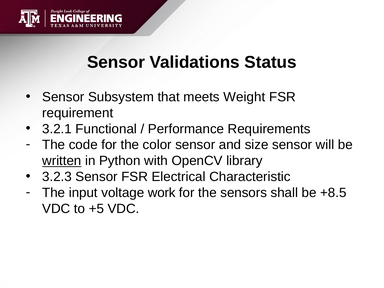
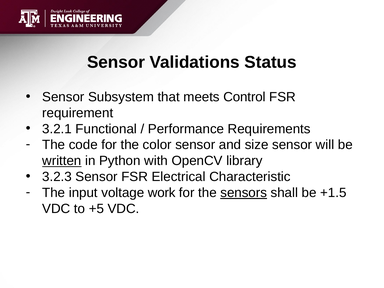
Weight: Weight -> Control
sensors underline: none -> present
+8.5: +8.5 -> +1.5
